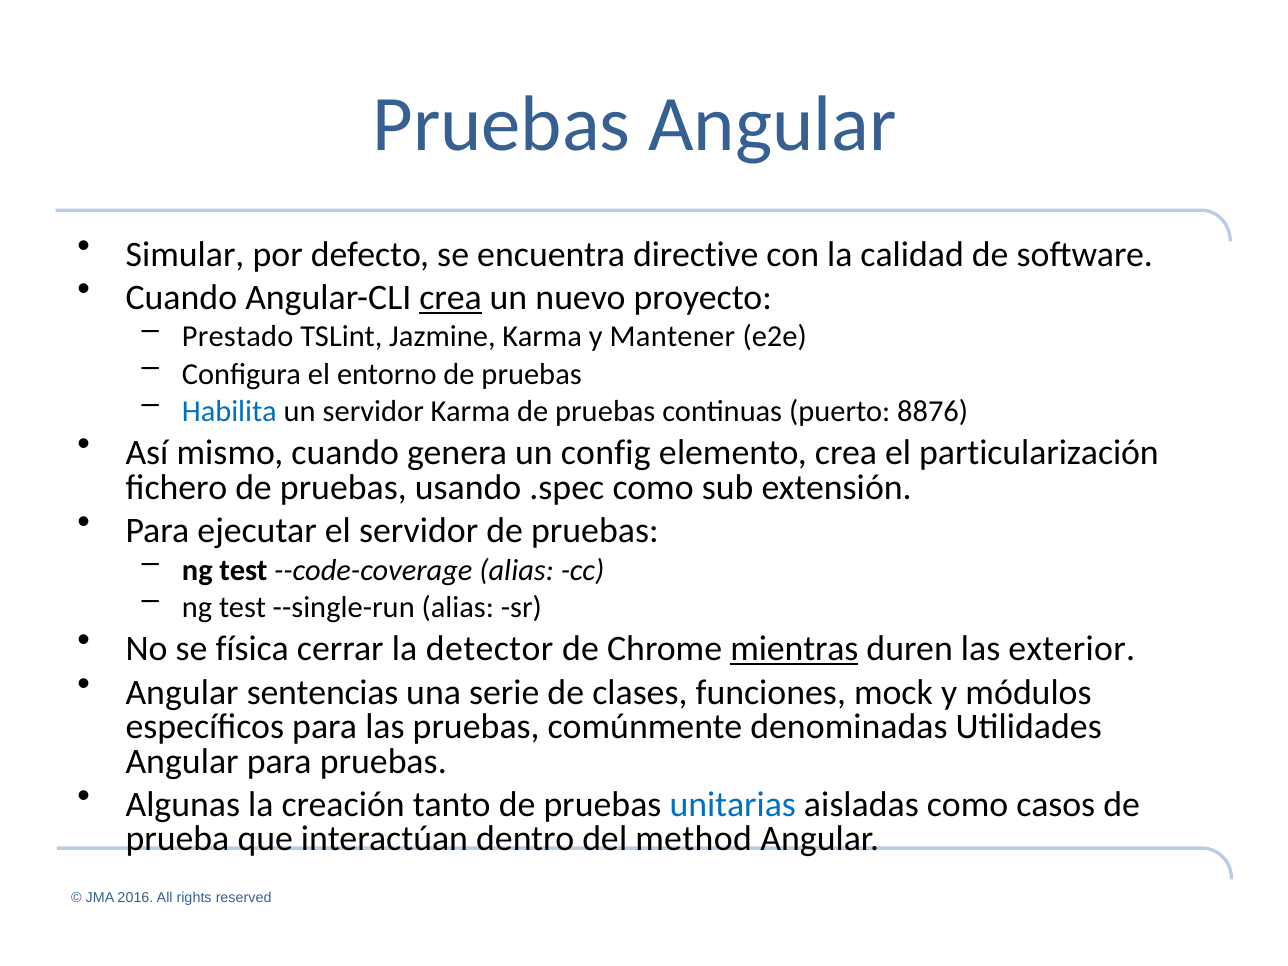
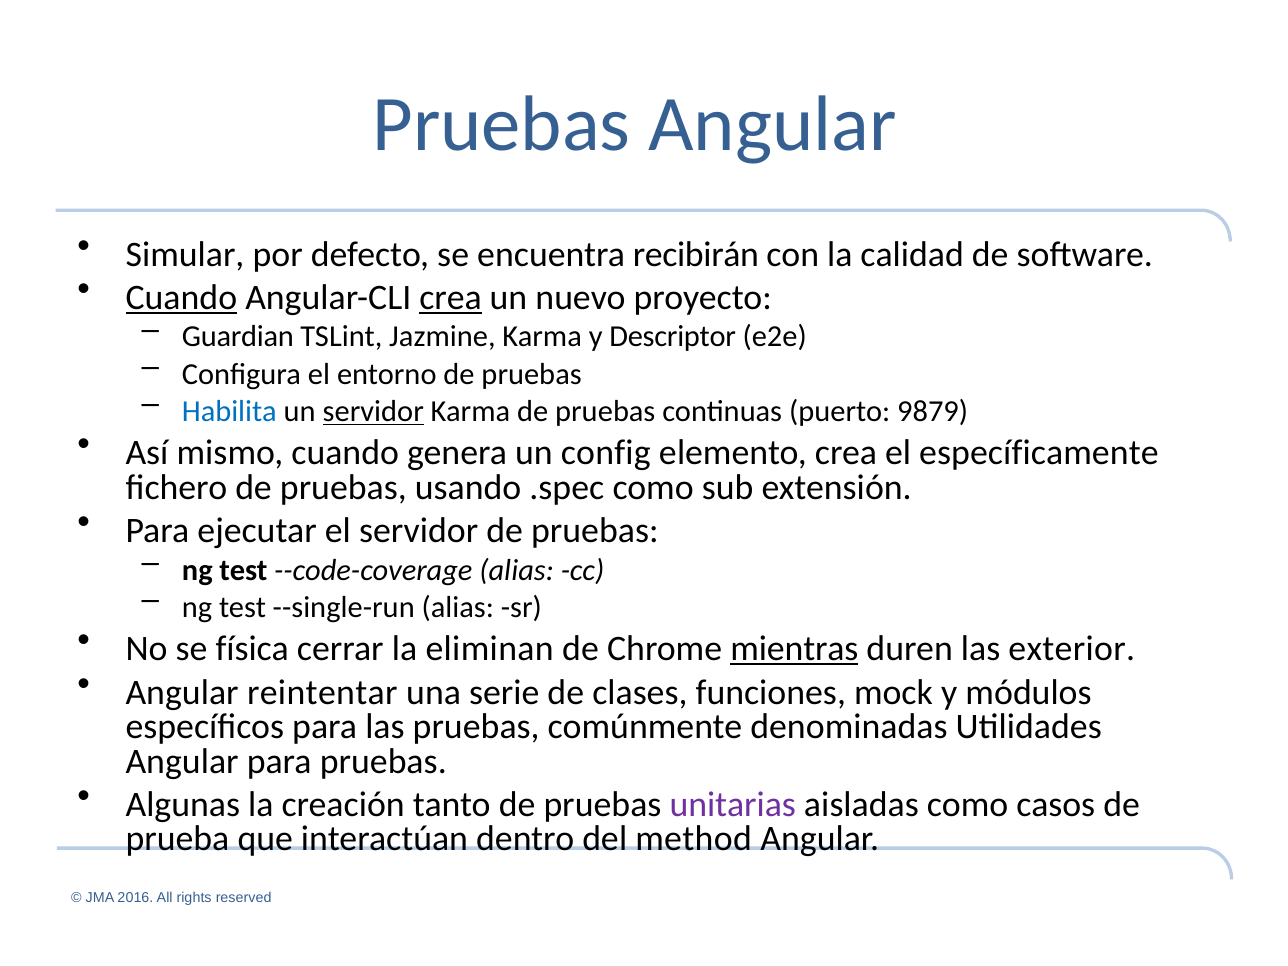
directive: directive -> recibirán
Cuando at (181, 298) underline: none -> present
Prestado: Prestado -> Guardian
Mantener: Mantener -> Descriptor
servidor at (373, 411) underline: none -> present
8876: 8876 -> 9879
particularización: particularización -> específicamente
detector: detector -> eliminan
sentencias: sentencias -> reintentar
unitarias colour: blue -> purple
